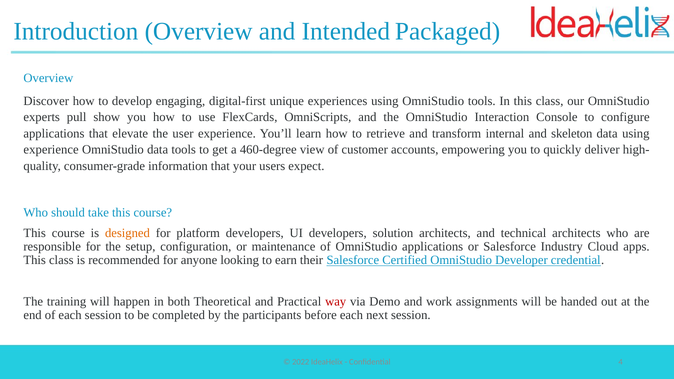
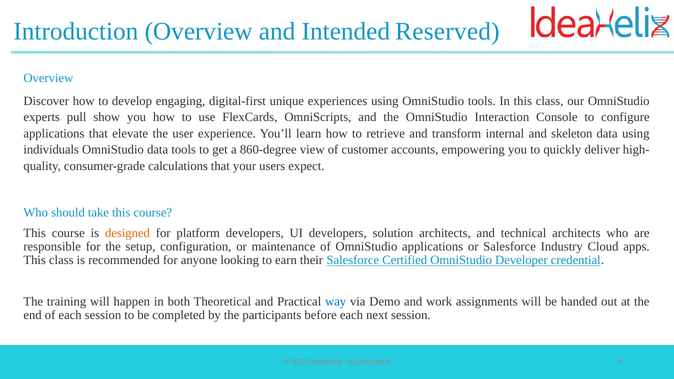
Packaged: Packaged -> Reserved
experience at (51, 150): experience -> individuals
460-degree: 460-degree -> 860-degree
information: information -> calculations
way colour: red -> blue
